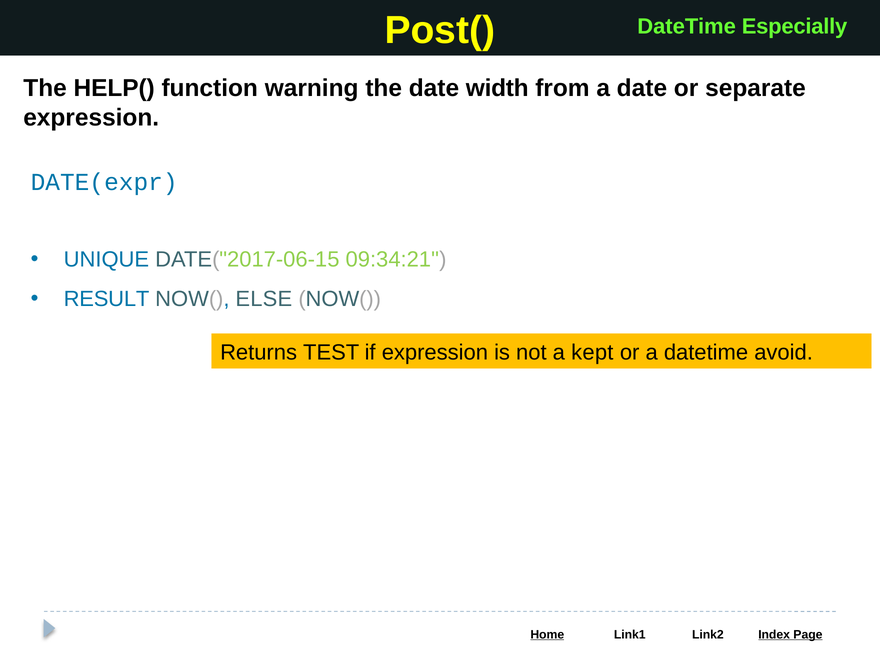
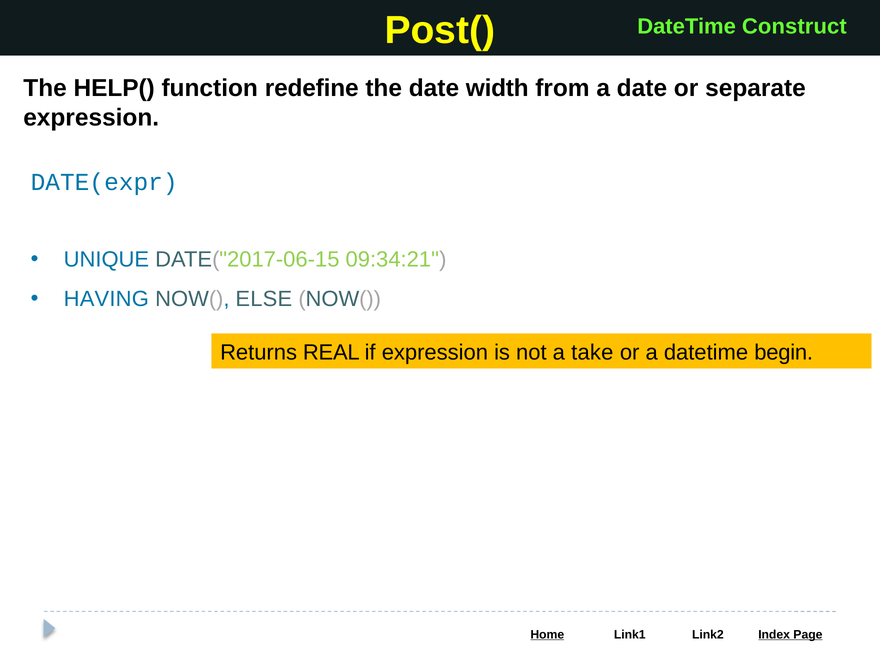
Especially: Especially -> Construct
warning: warning -> redefine
RESULT: RESULT -> HAVING
TEST: TEST -> REAL
kept: kept -> take
avoid: avoid -> begin
